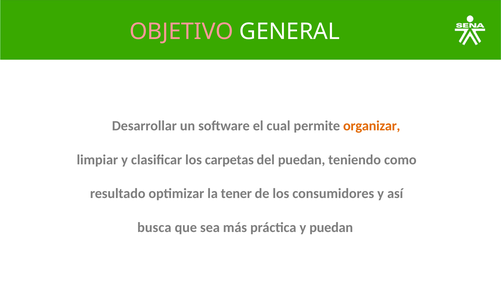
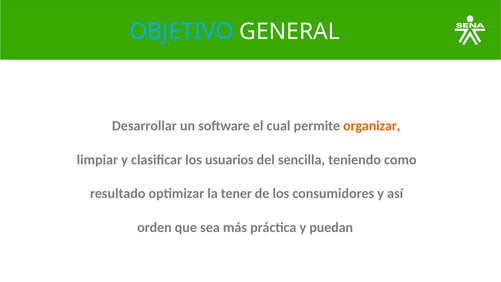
OBJETIVO colour: pink -> light blue
carpetas: carpetas -> usuarios
del puedan: puedan -> sencilla
busca: busca -> orden
